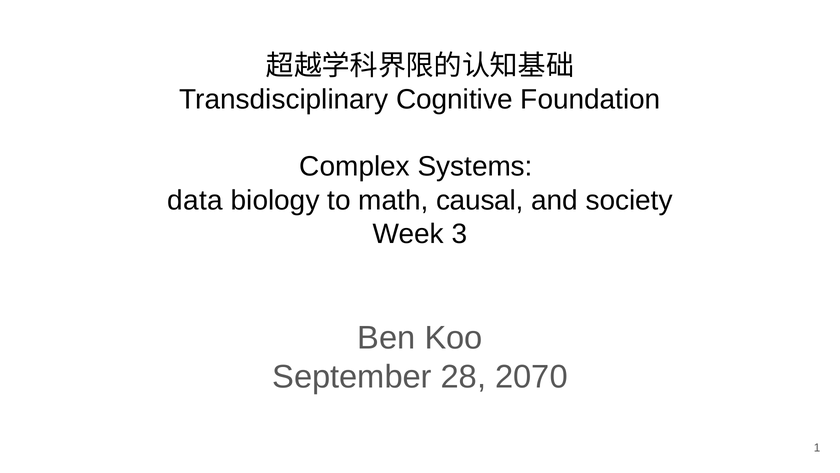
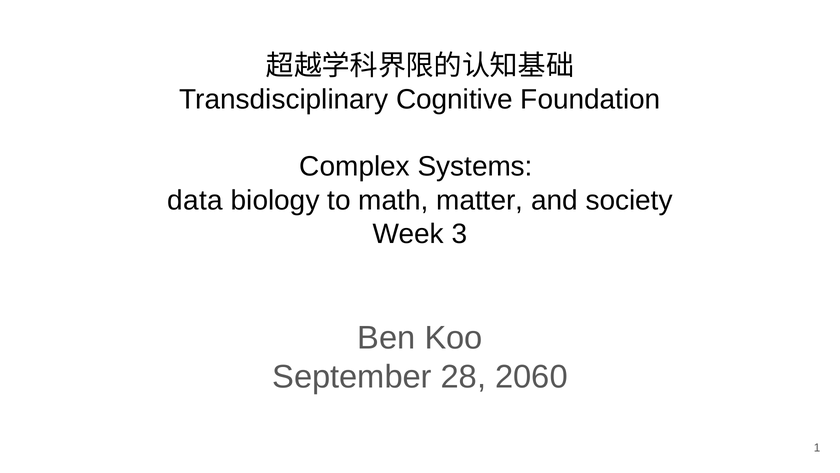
causal: causal -> matter
2070: 2070 -> 2060
